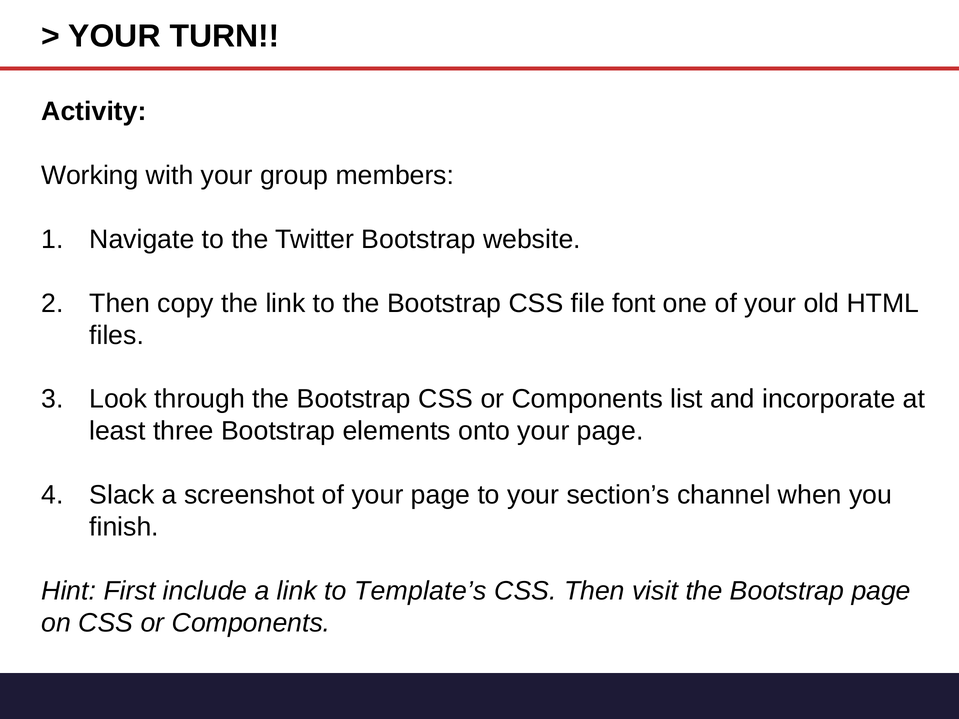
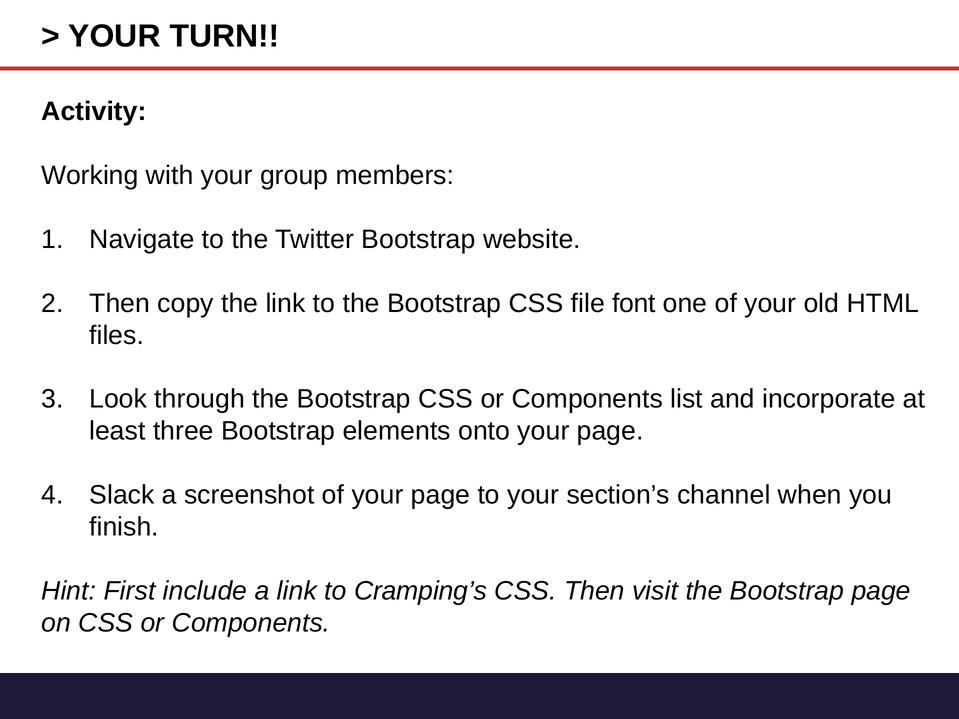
Template’s: Template’s -> Cramping’s
